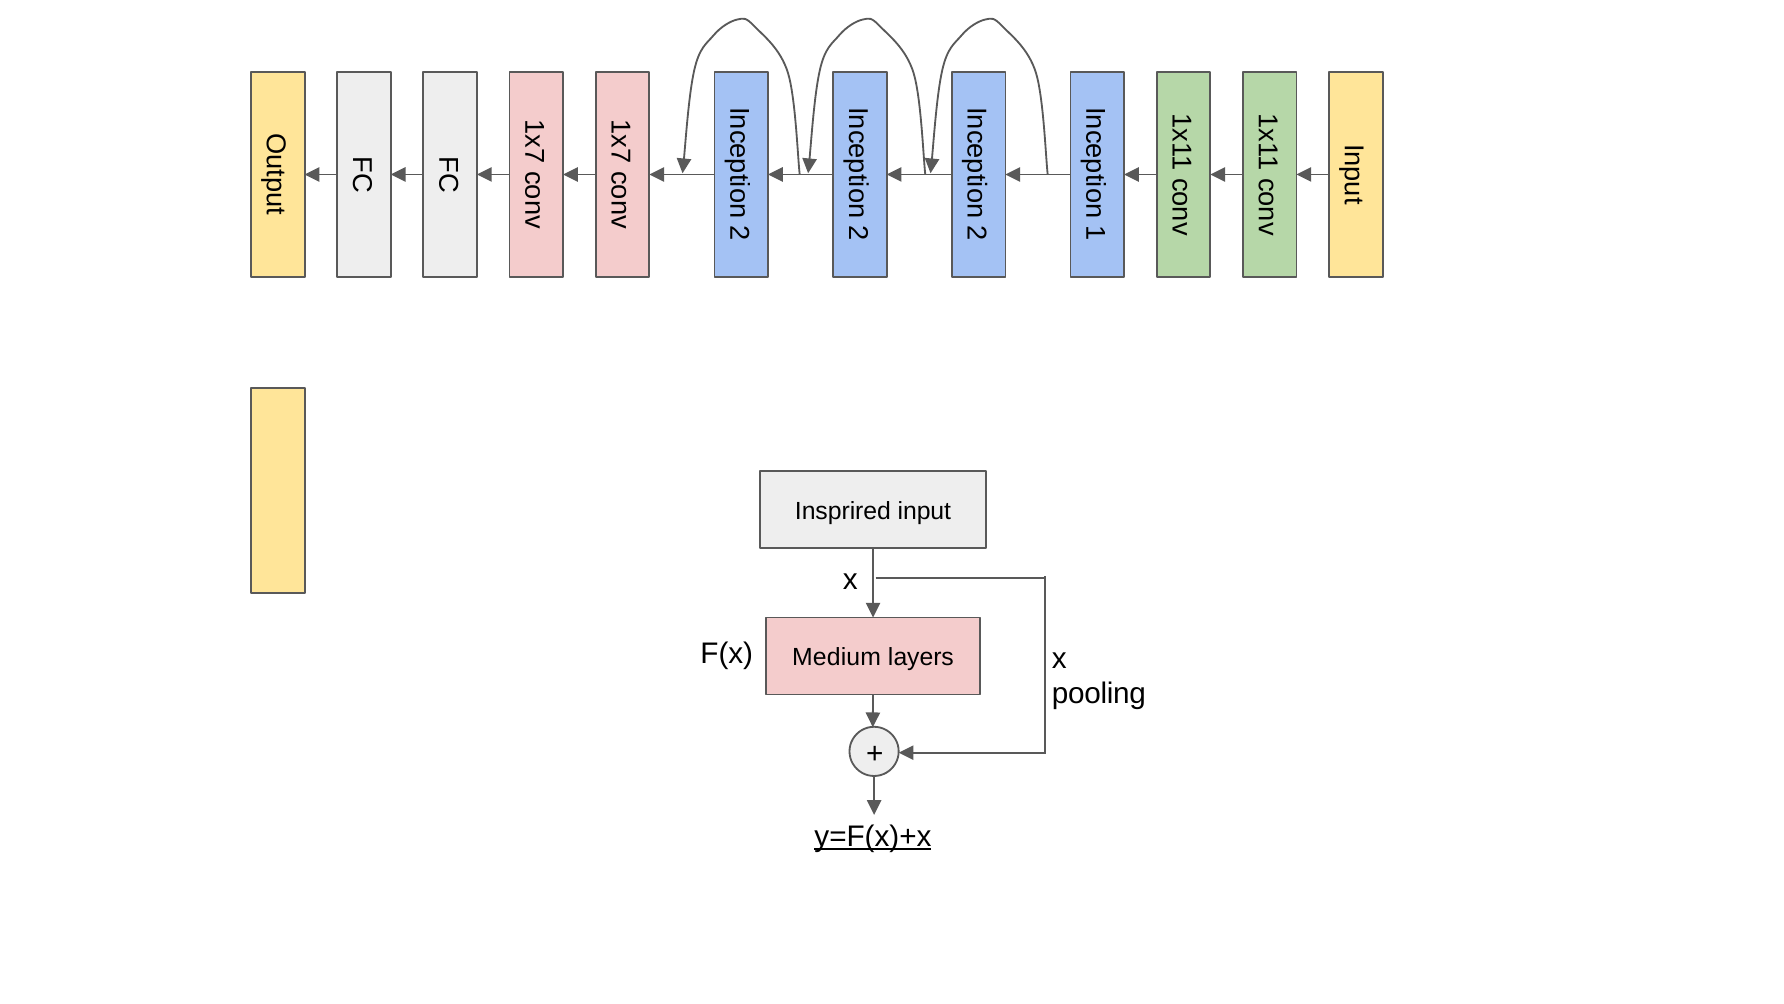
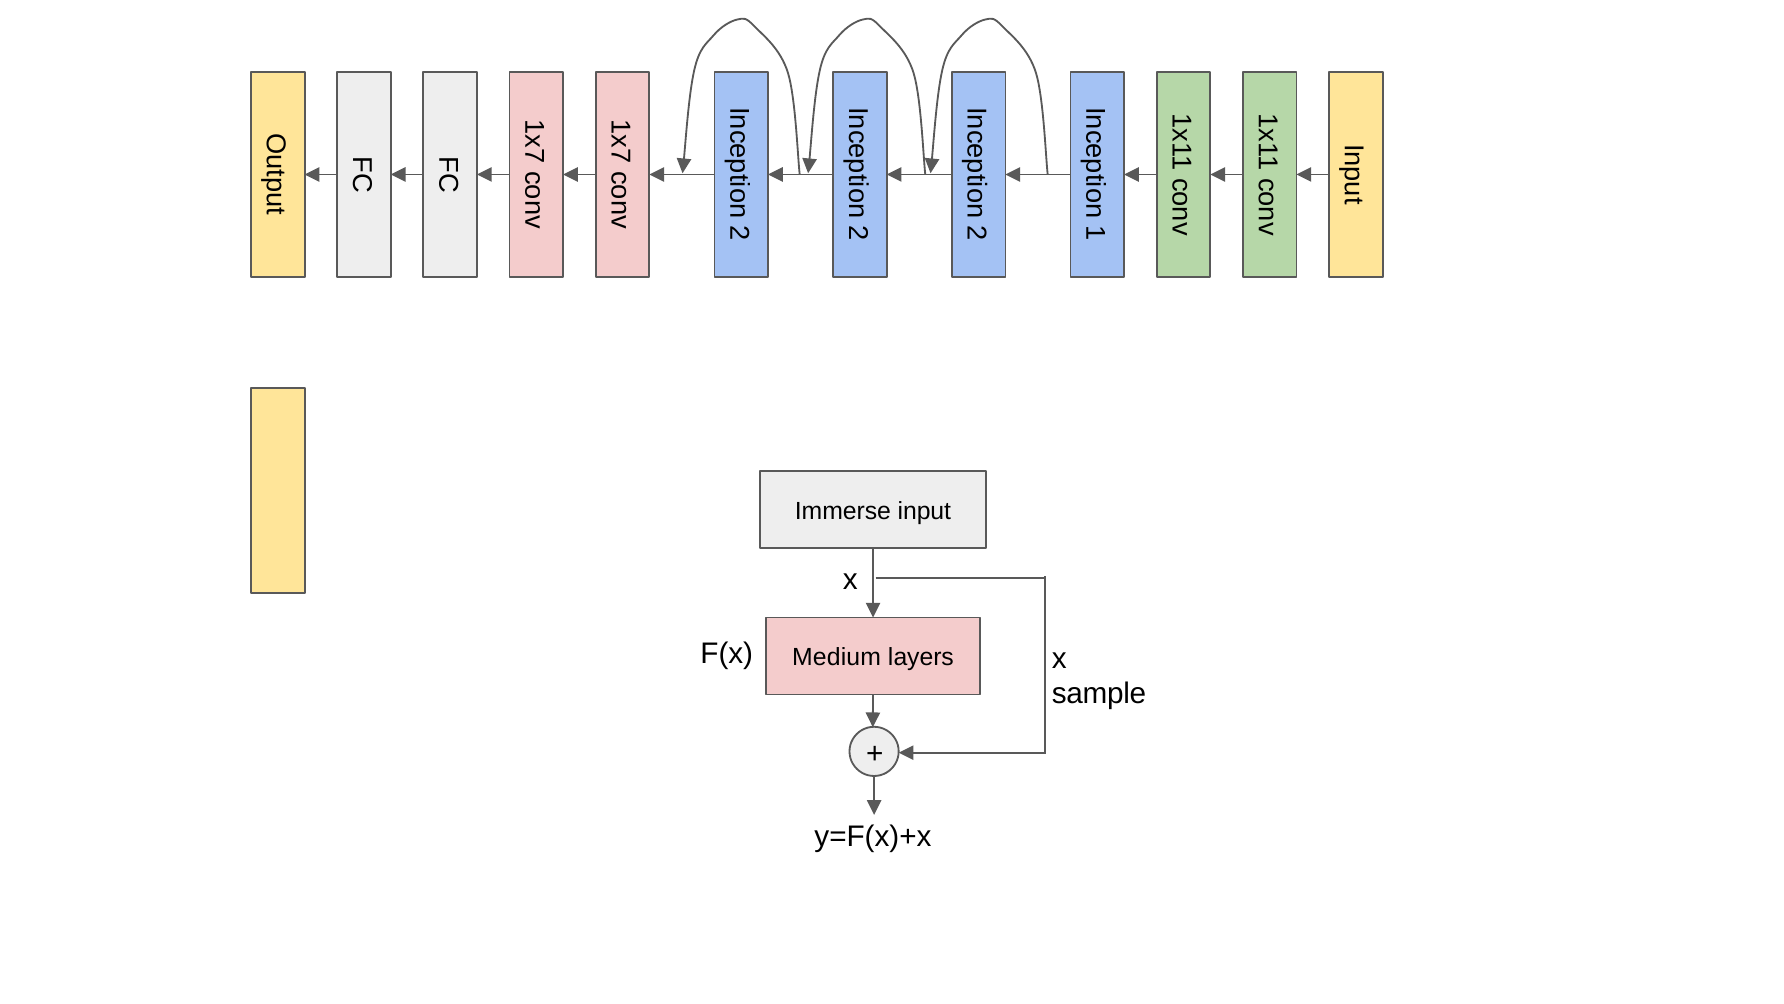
Insprired: Insprired -> Immerse
pooling: pooling -> sample
y=F(x)+x underline: present -> none
